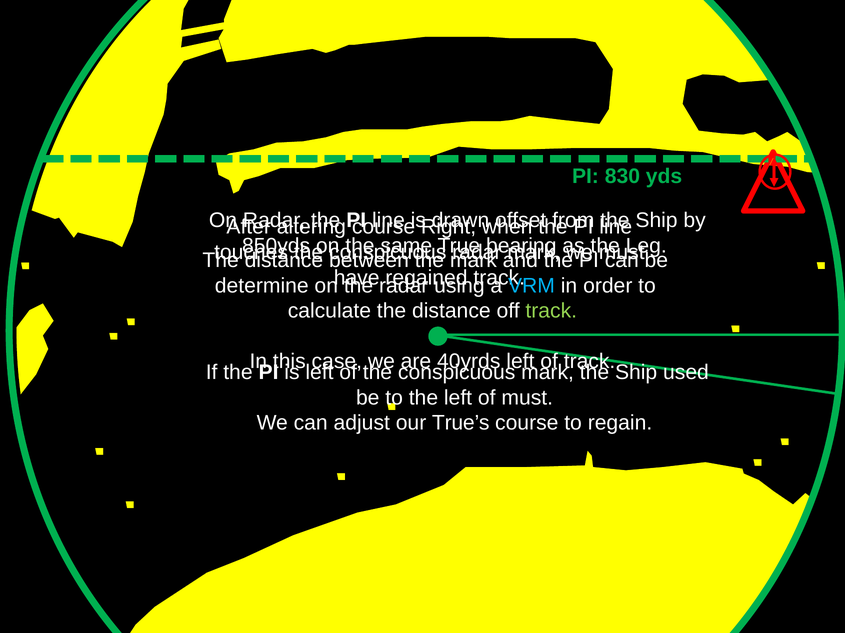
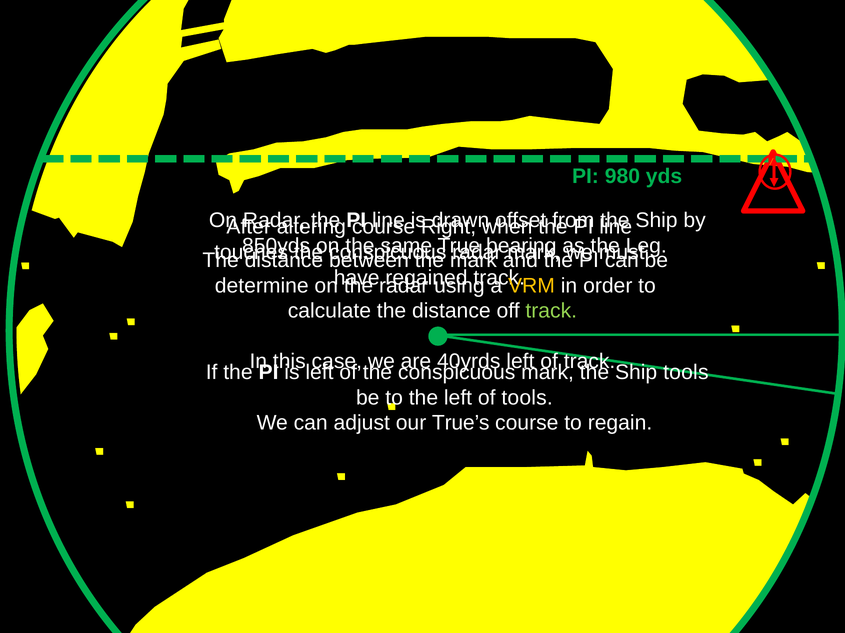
830: 830 -> 980
VRM colour: light blue -> yellow
Ship used: used -> tools
of must: must -> tools
